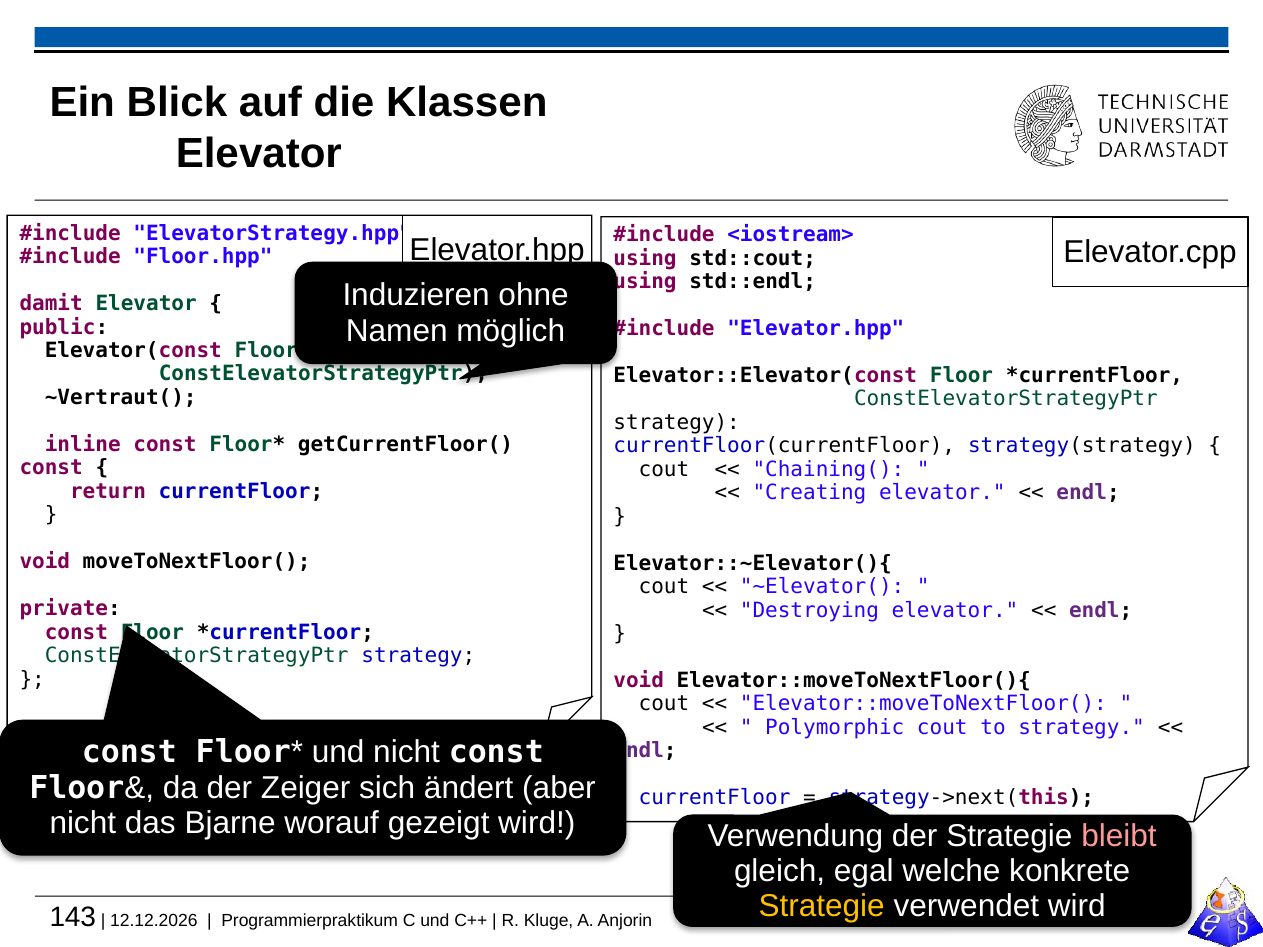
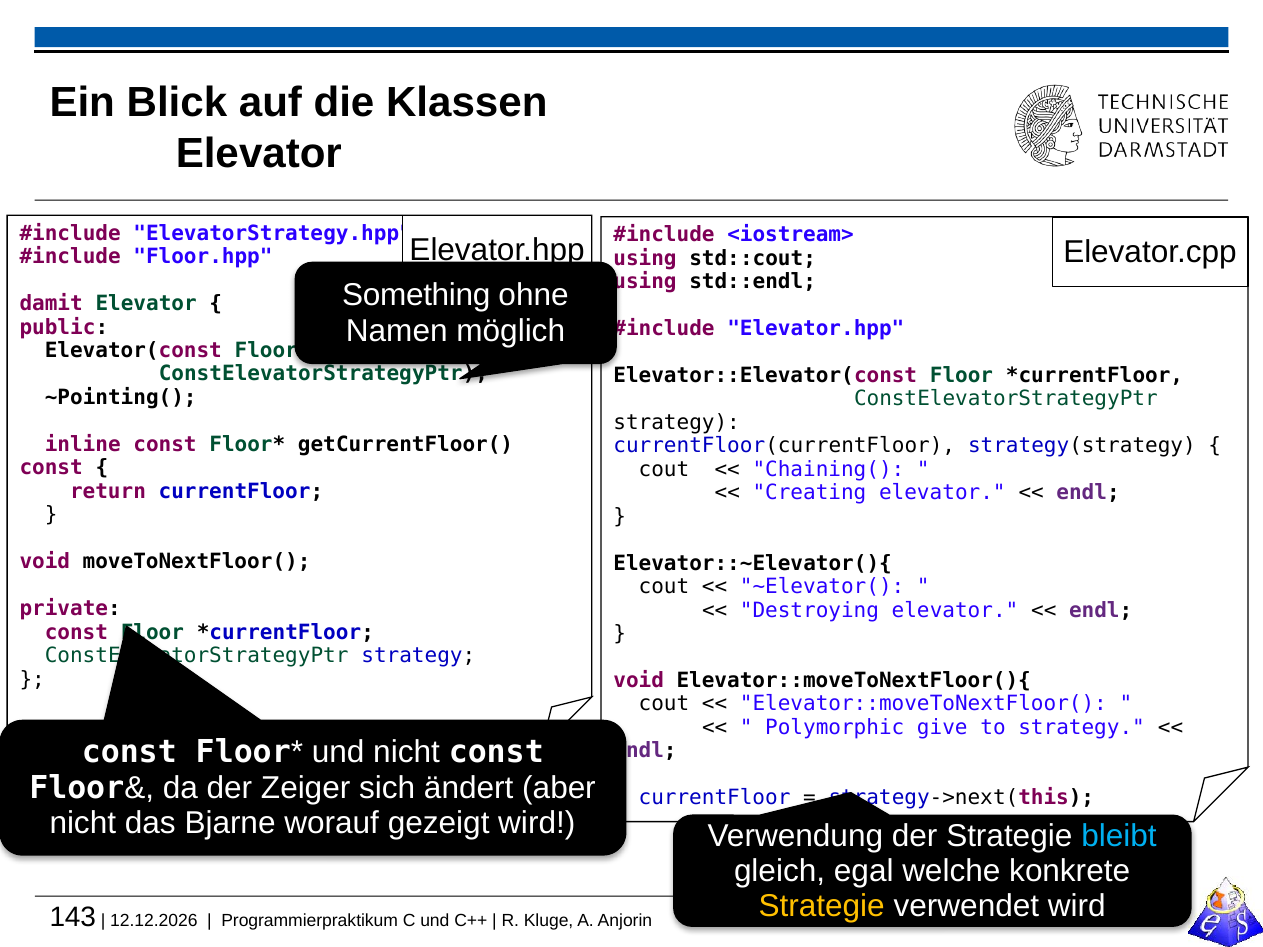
Induzieren: Induzieren -> Something
~Vertraut(: ~Vertraut( -> ~Pointing(
Polymorphic cout: cout -> give
bleibt colour: pink -> light blue
